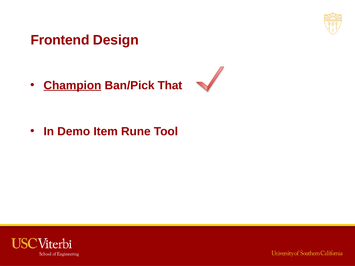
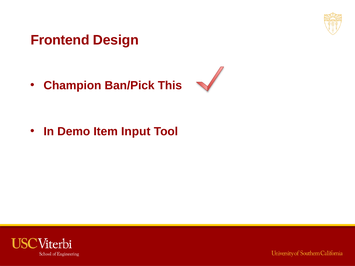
Champion underline: present -> none
That: That -> This
Rune: Rune -> Input
